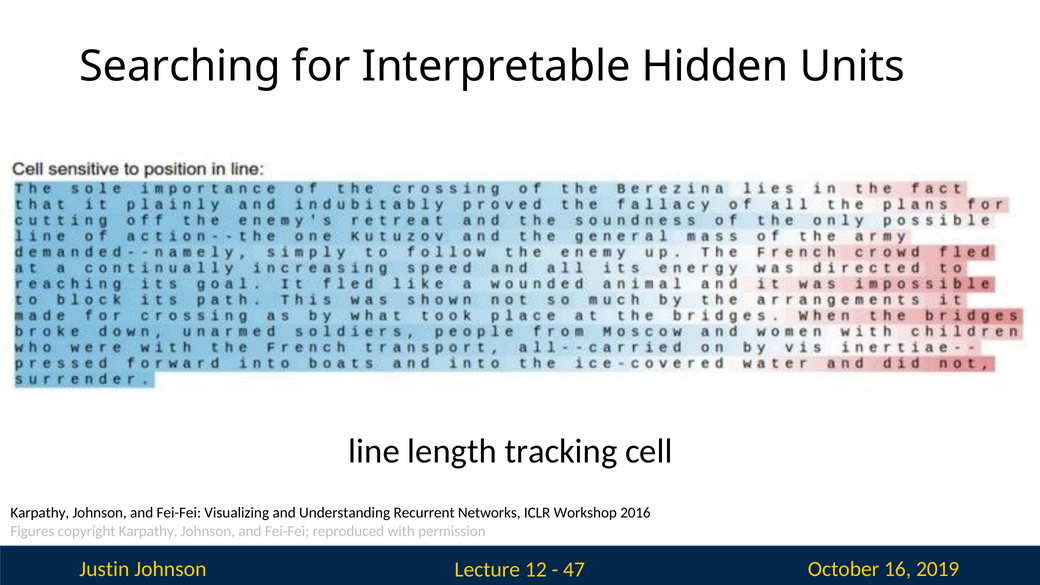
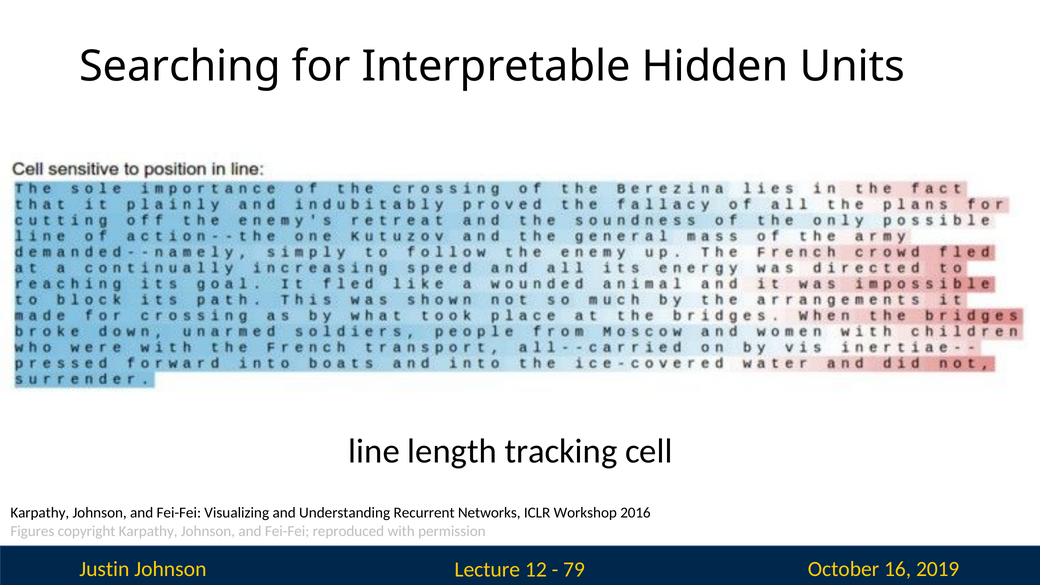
47: 47 -> 79
